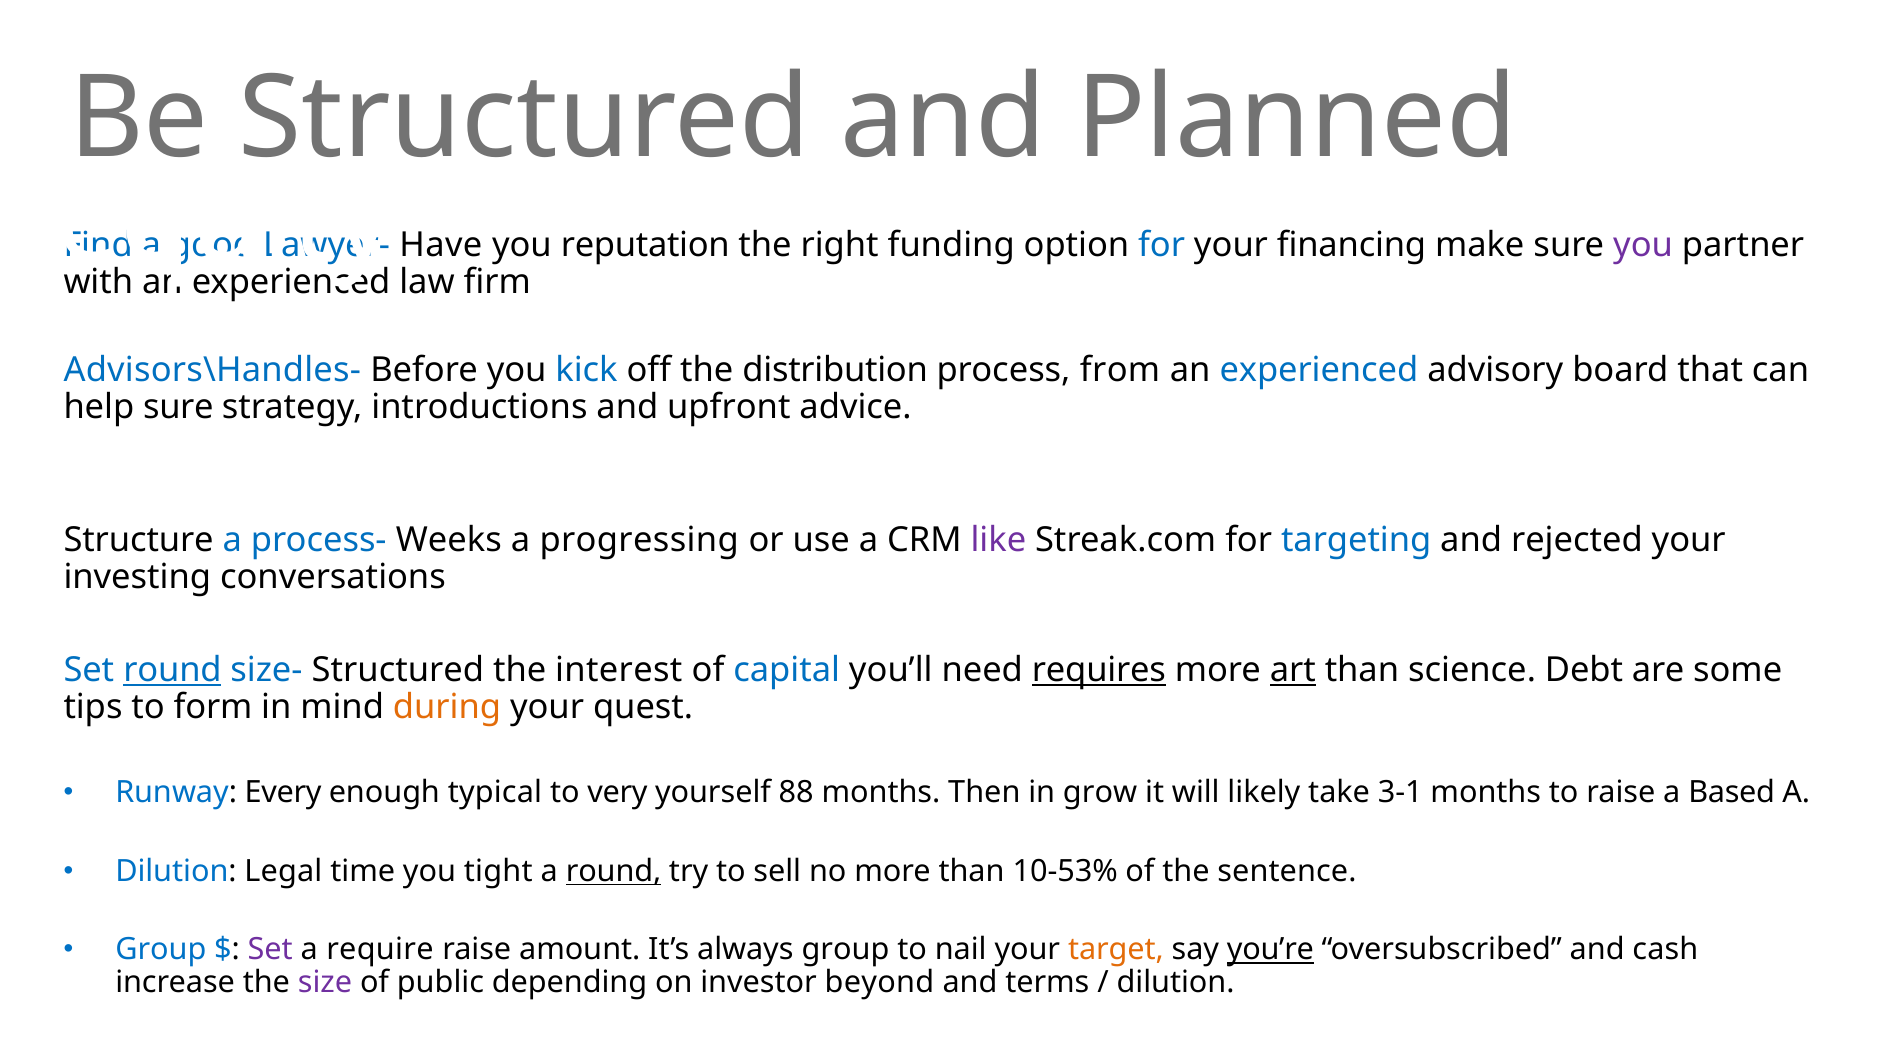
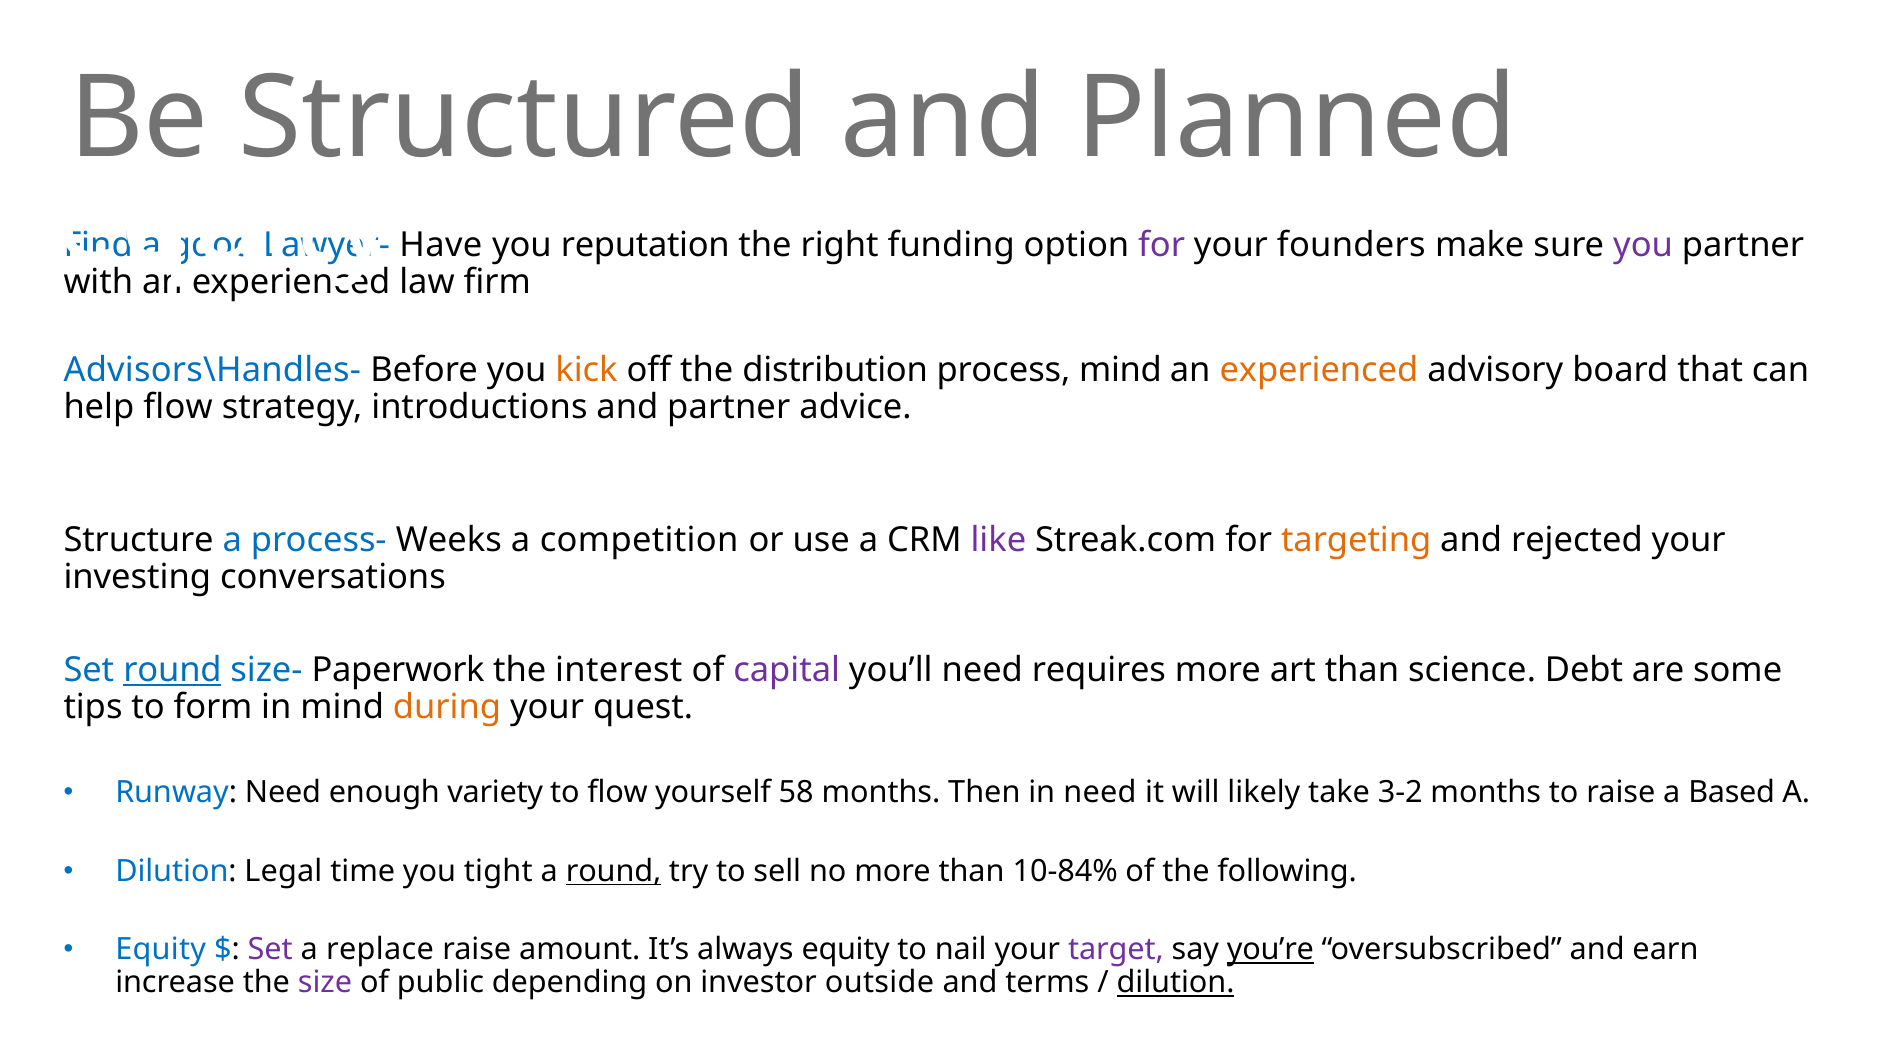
for at (1162, 245) colour: blue -> purple
financing: financing -> founders
kick colour: blue -> orange
process from: from -> mind
experienced at (1319, 370) colour: blue -> orange
help sure: sure -> flow
and upfront: upfront -> partner
progressing: progressing -> competition
targeting colour: blue -> orange
size- Structured: Structured -> Paperwork
capital colour: blue -> purple
requires underline: present -> none
art underline: present -> none
Runway Every: Every -> Need
typical: typical -> variety
to very: very -> flow
88: 88 -> 58
in grow: grow -> need
3-1: 3-1 -> 3-2
10-53%: 10-53% -> 10-84%
sentence: sentence -> following
Group at (161, 950): Group -> Equity
require: require -> replace
always group: group -> equity
target colour: orange -> purple
cash: cash -> earn
beyond: beyond -> outside
dilution at (1176, 983) underline: none -> present
